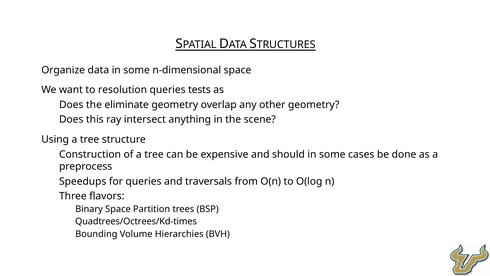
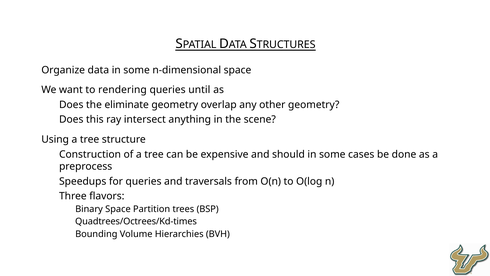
resolution: resolution -> rendering
tests: tests -> until
